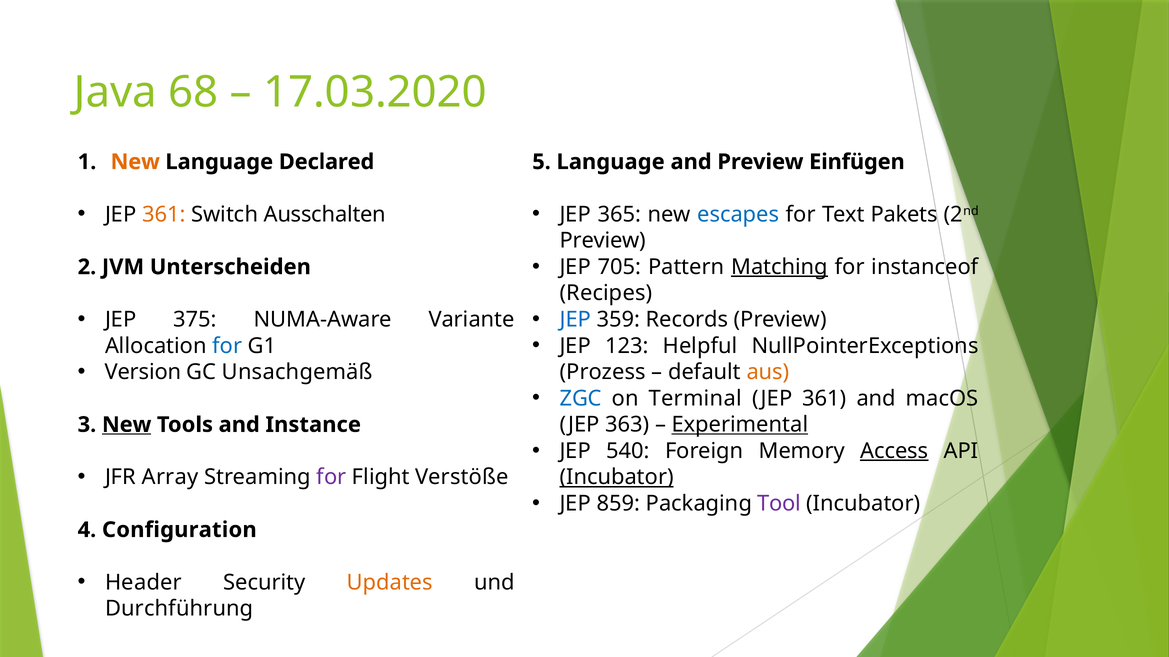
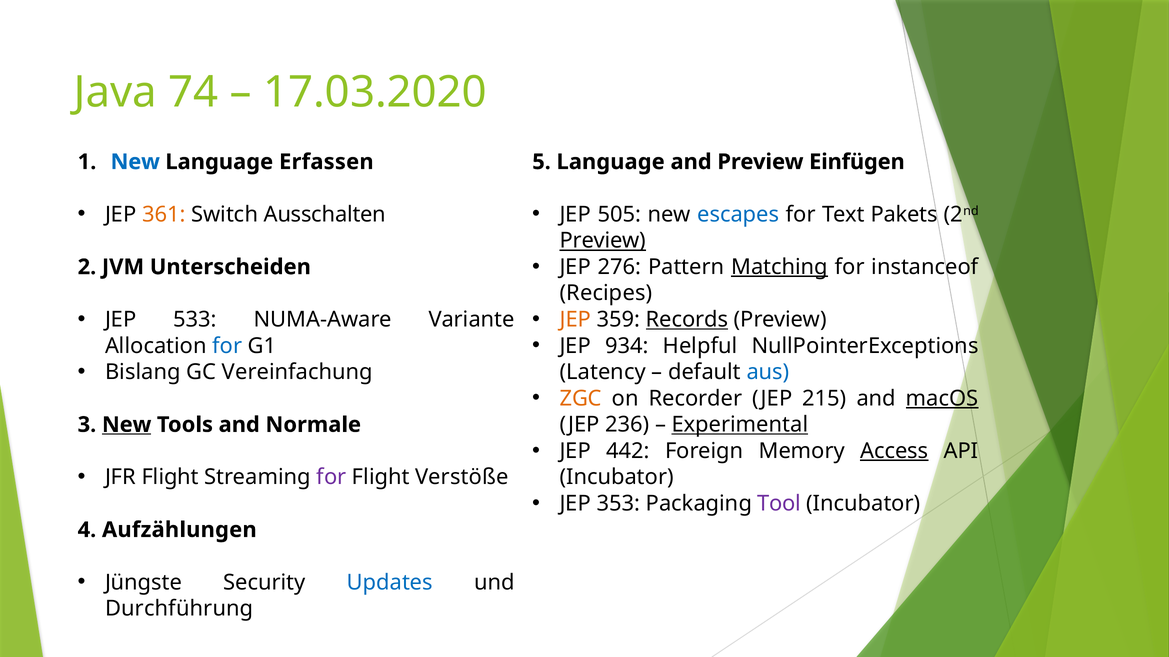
68: 68 -> 74
New at (135, 162) colour: orange -> blue
Declared: Declared -> Erfassen
365: 365 -> 505
Preview at (603, 241) underline: none -> present
705: 705 -> 276
375: 375 -> 533
JEP at (575, 320) colour: blue -> orange
Records underline: none -> present
123: 123 -> 934
Version: Version -> Bislang
Unsachgemäß: Unsachgemäß -> Vereinfachung
Prozess: Prozess -> Latency
aus colour: orange -> blue
ZGC colour: blue -> orange
Terminal: Terminal -> Recorder
361 at (824, 399): 361 -> 215
macOS underline: none -> present
363: 363 -> 236
Instance: Instance -> Normale
540: 540 -> 442
JFR Array: Array -> Flight
Incubator at (617, 478) underline: present -> none
859: 859 -> 353
Configuration: Configuration -> Aufzählungen
Header: Header -> Jüngste
Updates colour: orange -> blue
